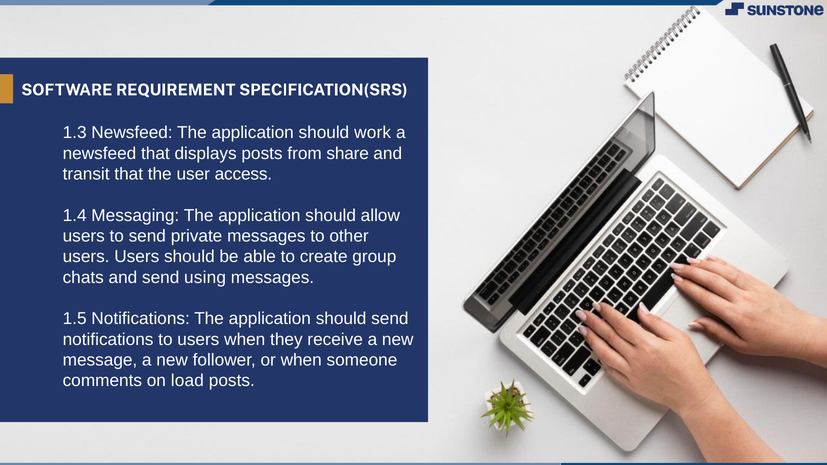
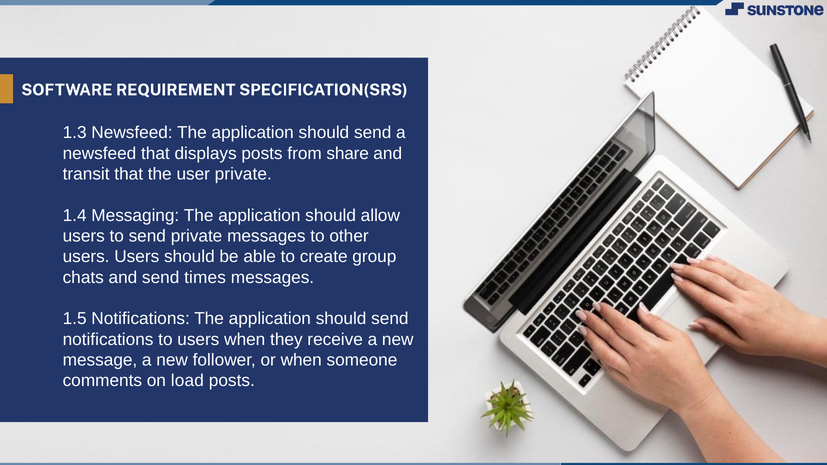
work at (373, 133): work -> send
user access: access -> private
using: using -> times
